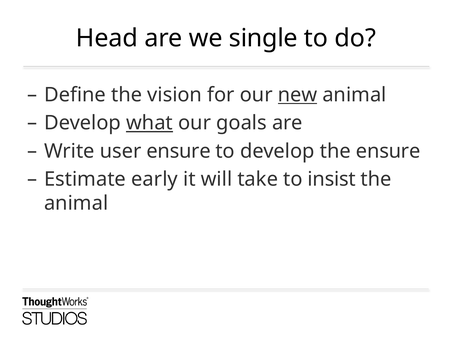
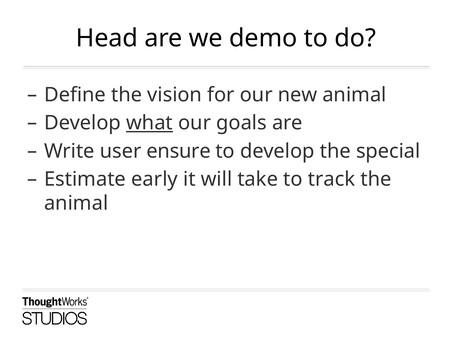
single: single -> demo
new underline: present -> none
the ensure: ensure -> special
insist: insist -> track
